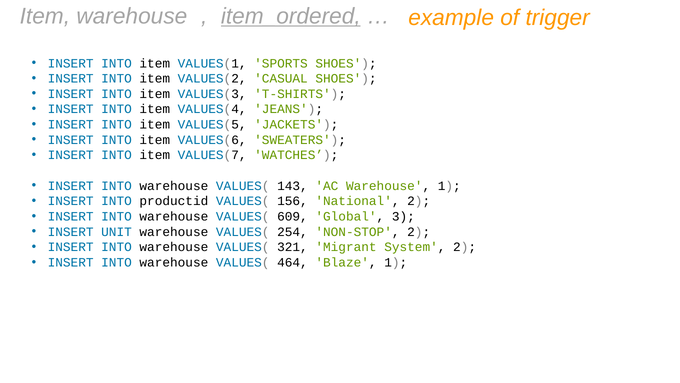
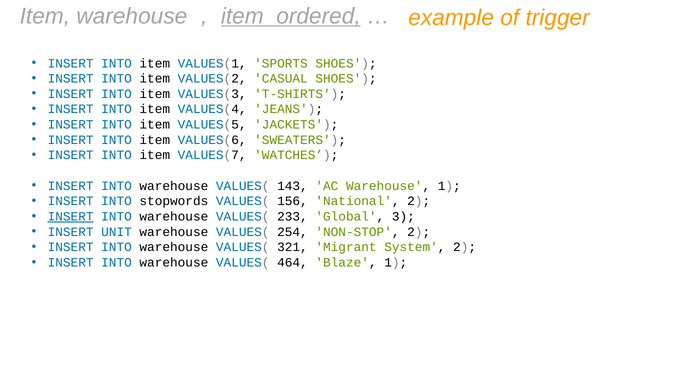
productid: productid -> stopwords
INSERT at (71, 216) underline: none -> present
609: 609 -> 233
